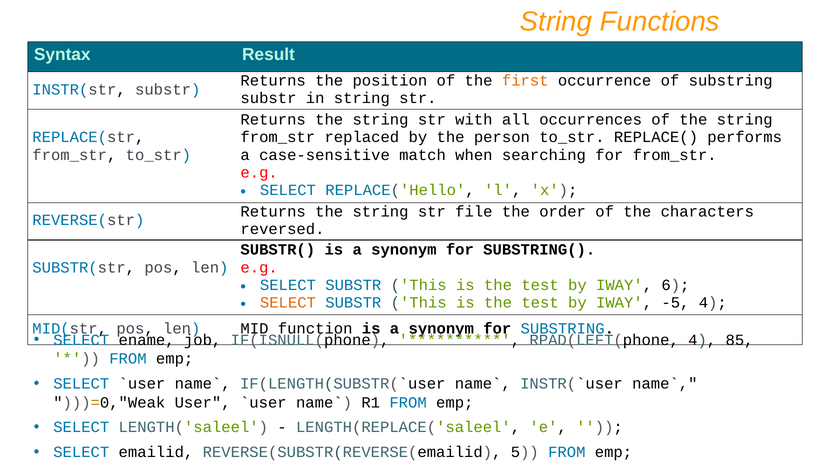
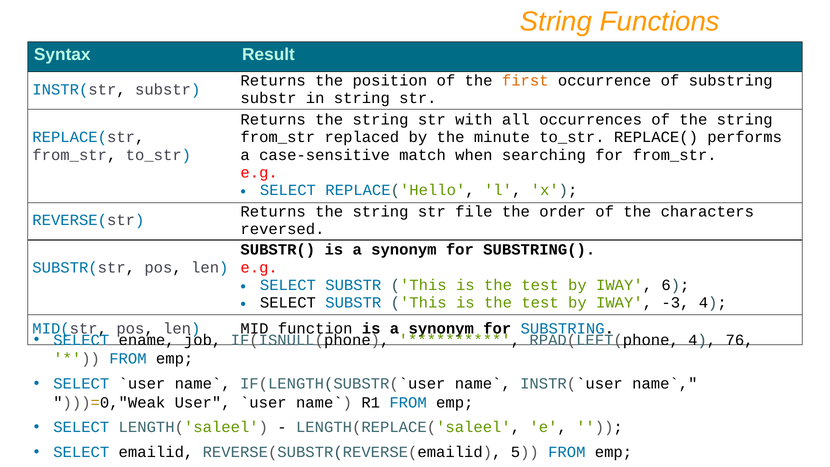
person: person -> minute
SELECT at (288, 303) colour: orange -> black
-5: -5 -> -3
85: 85 -> 76
